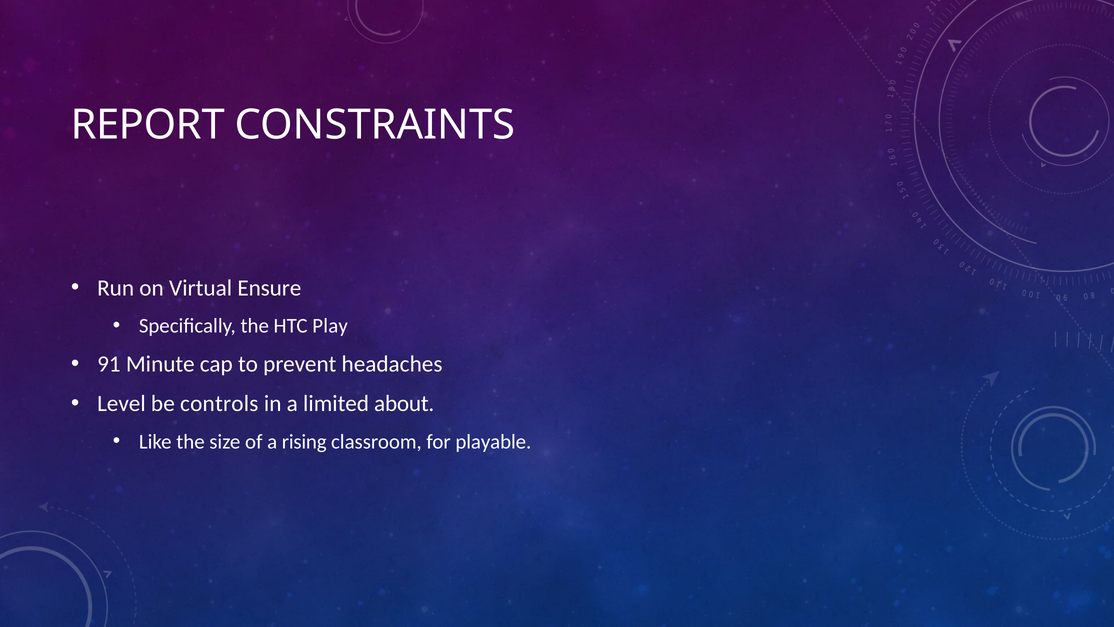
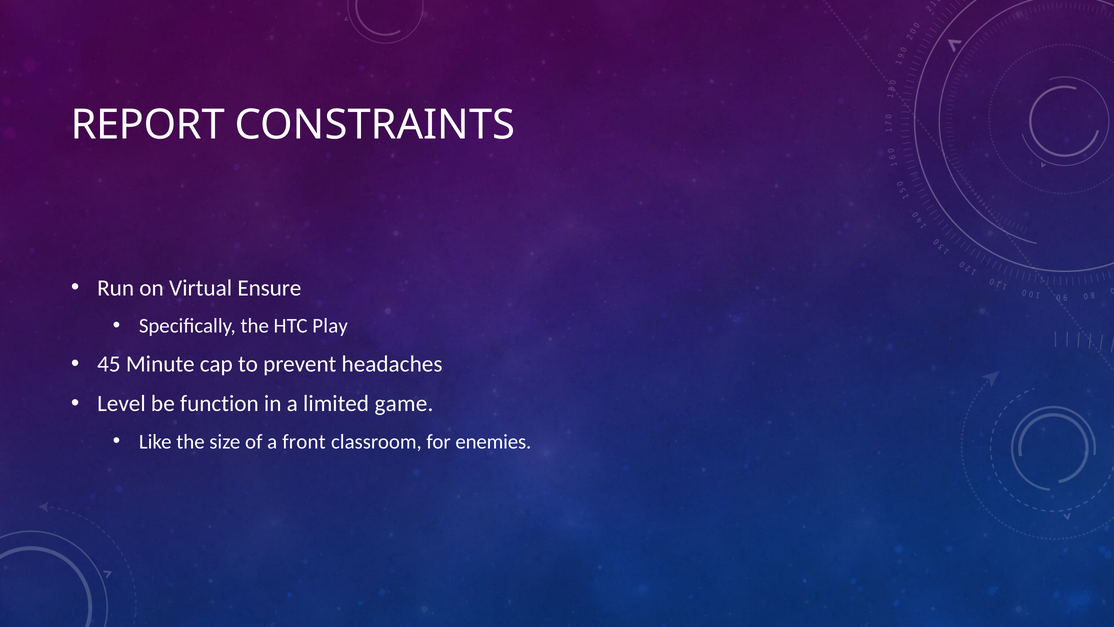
91: 91 -> 45
controls: controls -> function
about: about -> game
rising: rising -> front
playable: playable -> enemies
